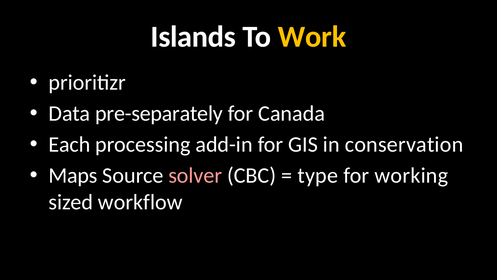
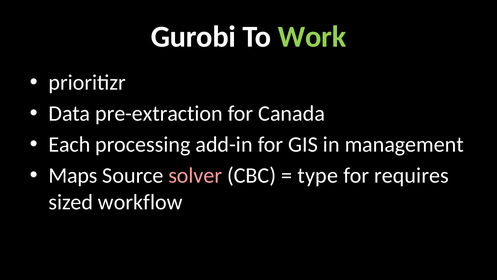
Islands: Islands -> Gurobi
Work colour: yellow -> light green
pre-separately: pre-separately -> pre-extraction
conservation: conservation -> management
working: working -> requires
